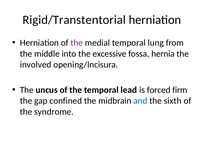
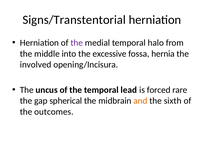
Rigid/Transtentorial: Rigid/Transtentorial -> Signs/Transtentorial
lung: lung -> halo
firm: firm -> rare
confined: confined -> spherical
and colour: blue -> orange
syndrome: syndrome -> outcomes
